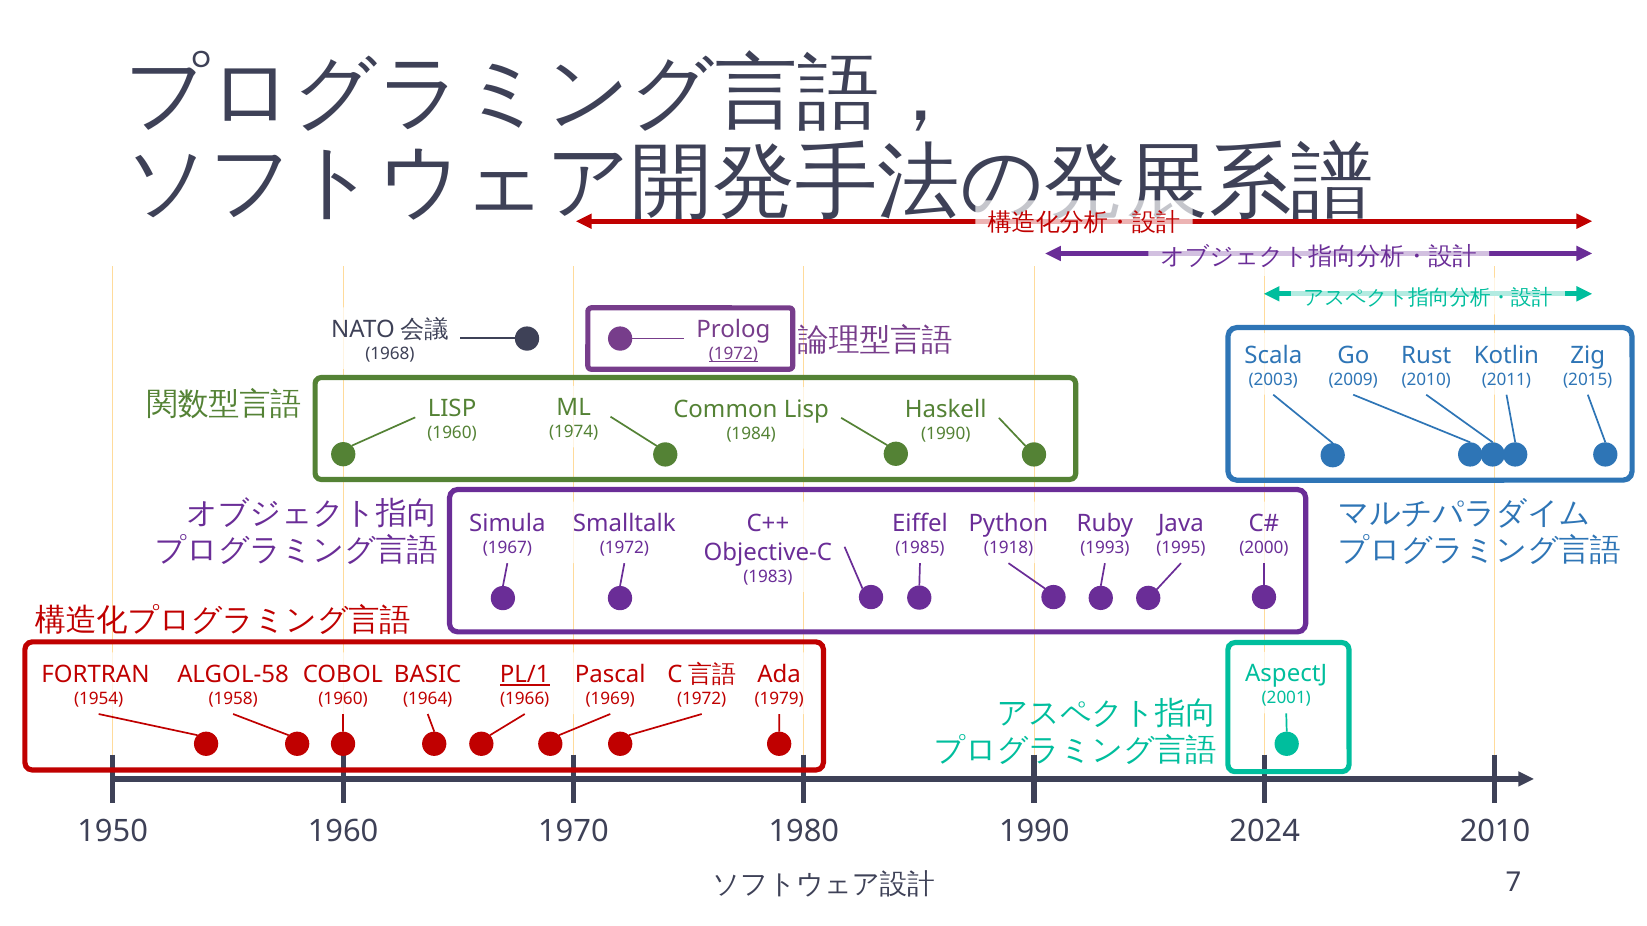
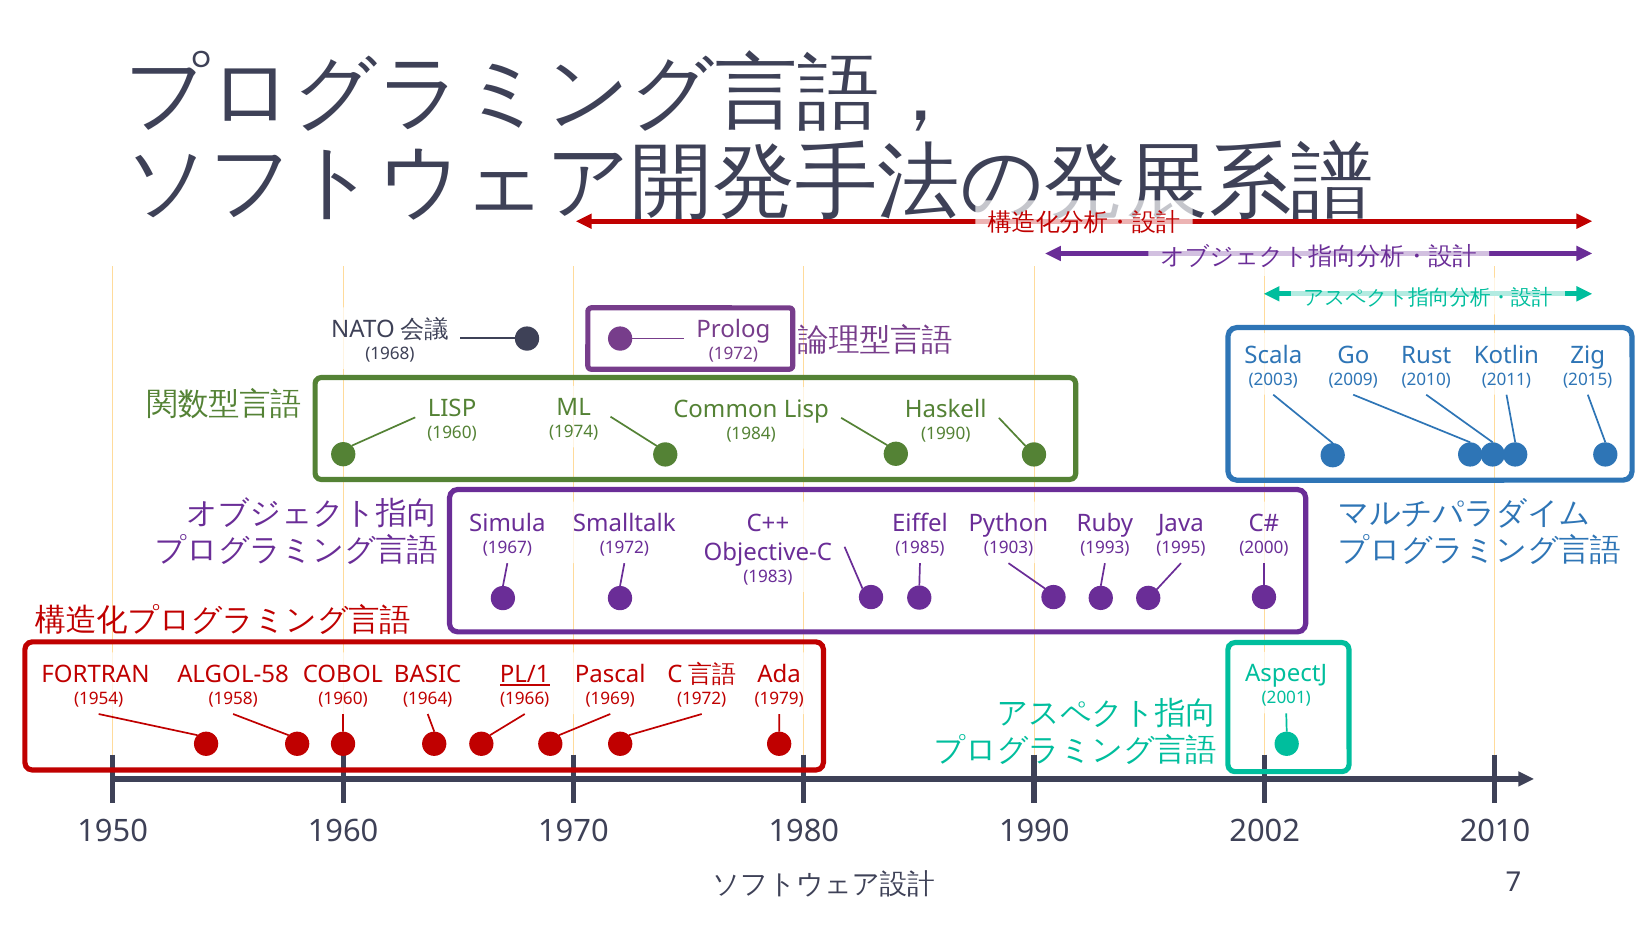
1972 at (734, 354) underline: present -> none
1918: 1918 -> 1903
2024: 2024 -> 2002
